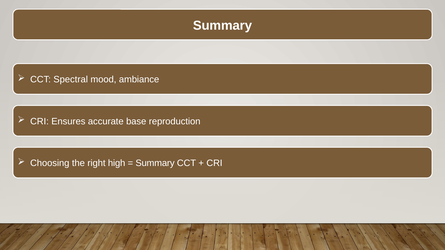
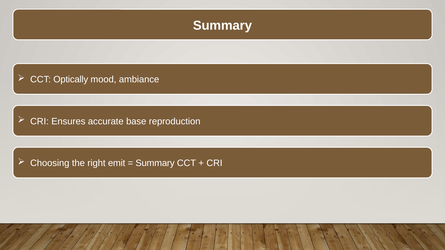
Spectral: Spectral -> Optically
high: high -> emit
